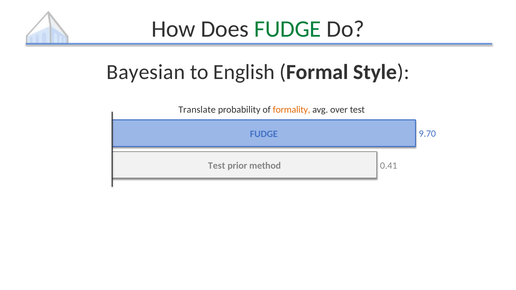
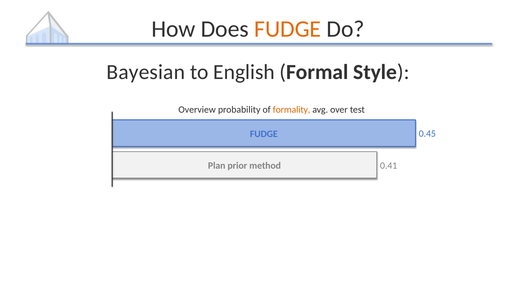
FUDGE at (288, 29) colour: green -> orange
Translate: Translate -> Overview
9.70: 9.70 -> 0.45
Test at (217, 166): Test -> Plan
